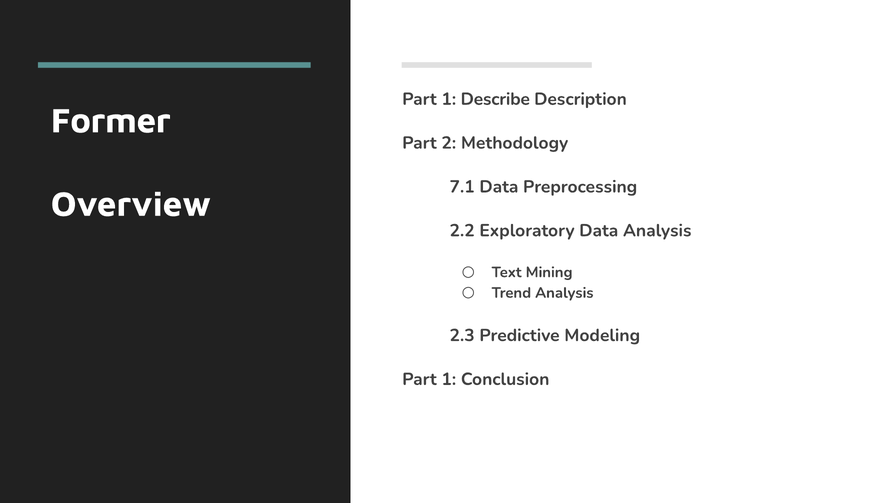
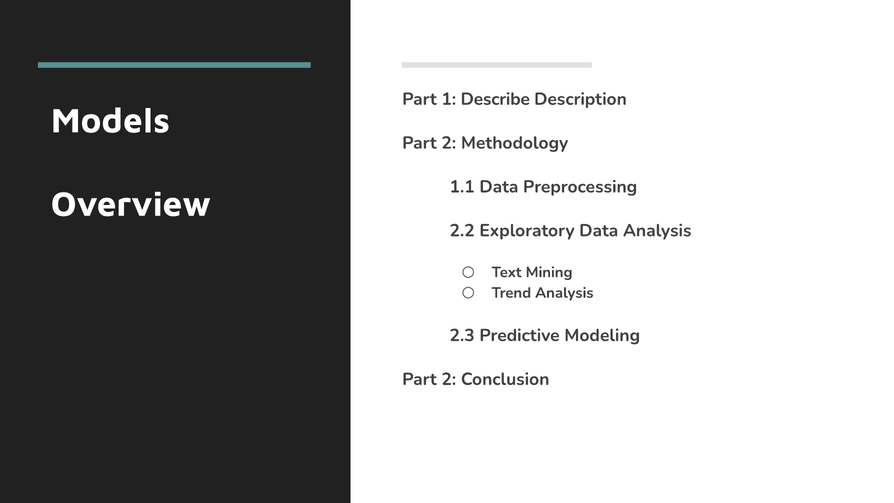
Former: Former -> Models
7.1: 7.1 -> 1.1
1 at (449, 379): 1 -> 2
